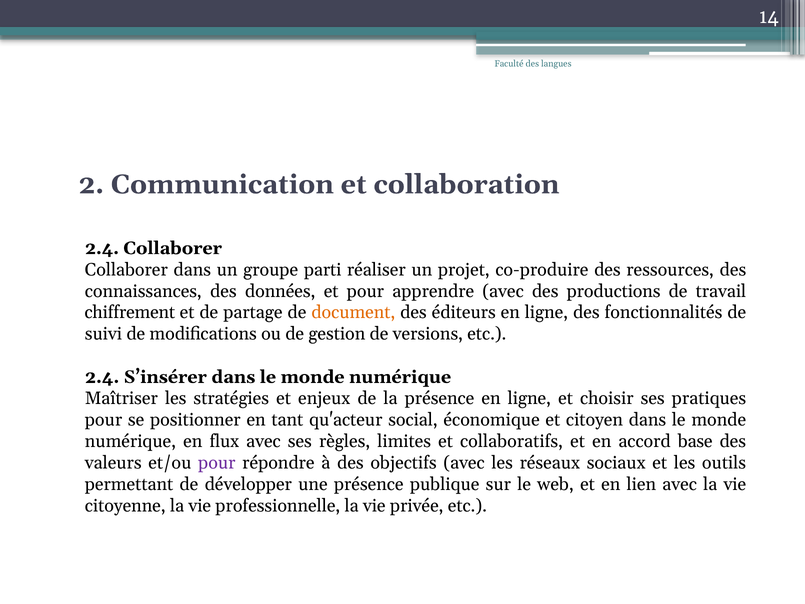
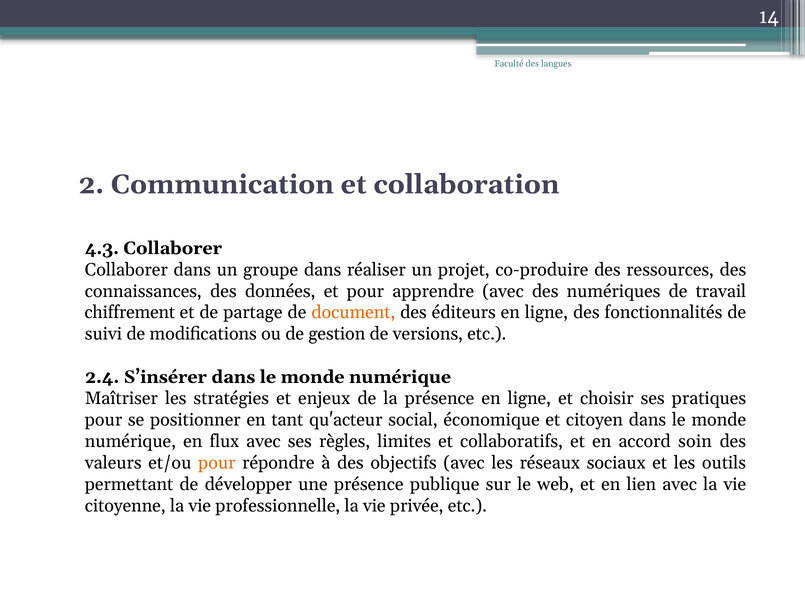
2.4 at (102, 248): 2.4 -> 4.3
groupe parti: parti -> dans
productions: productions -> numériques
base: base -> soin
pour at (217, 463) colour: purple -> orange
